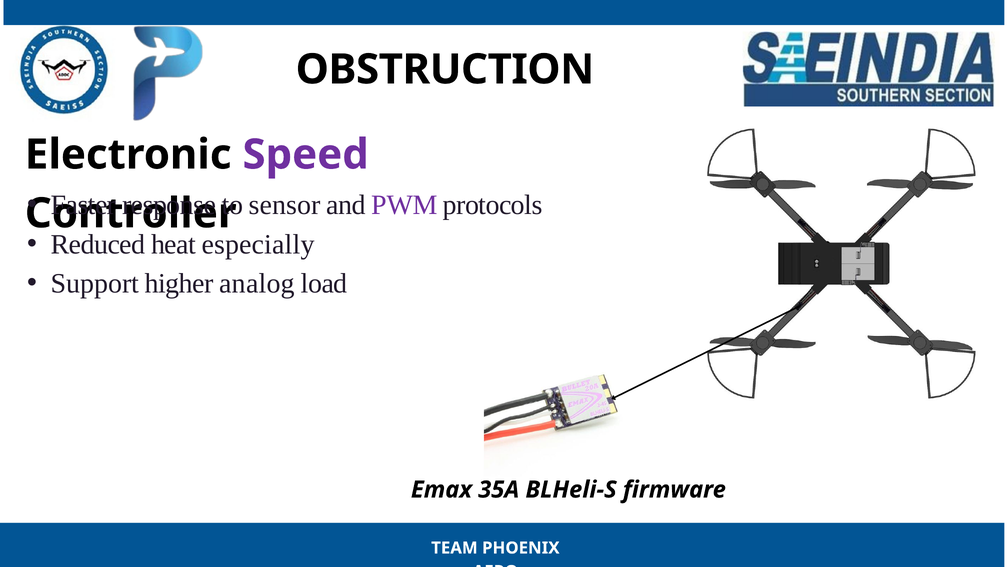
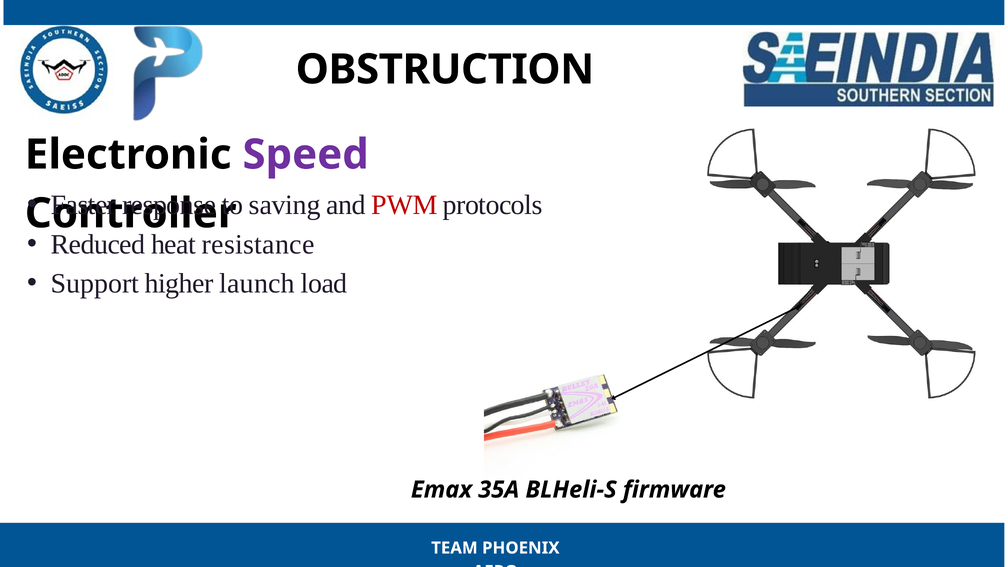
sensor: sensor -> saving
PWM colour: purple -> red
especially: especially -> resistance
analog: analog -> launch
